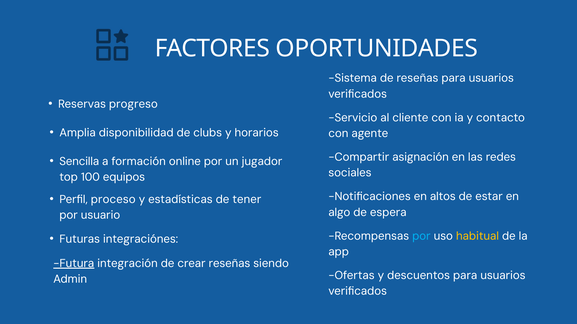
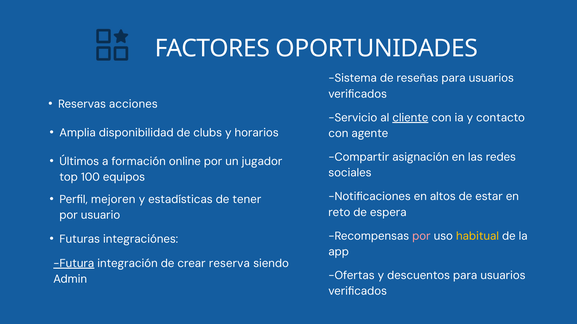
progreso: progreso -> acciones
cliente underline: none -> present
Sencilla: Sencilla -> Últimos
proceso: proceso -> mejoren
algo: algo -> reto
por at (421, 236) colour: light blue -> pink
crear reseñas: reseñas -> reserva
